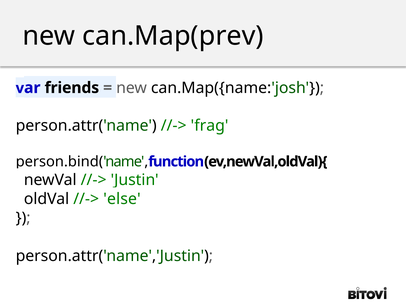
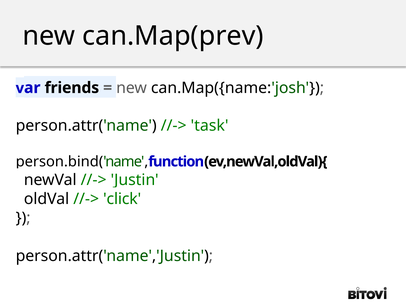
frag: frag -> task
else: else -> click
